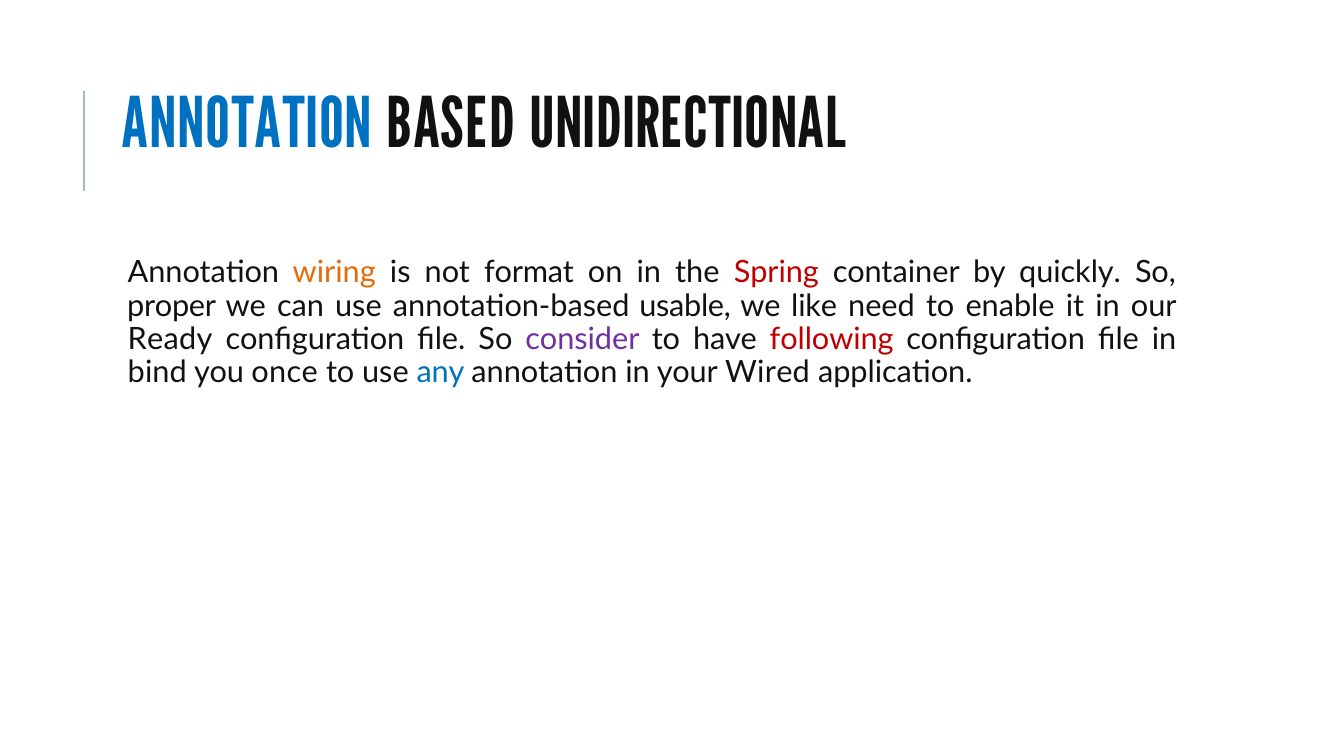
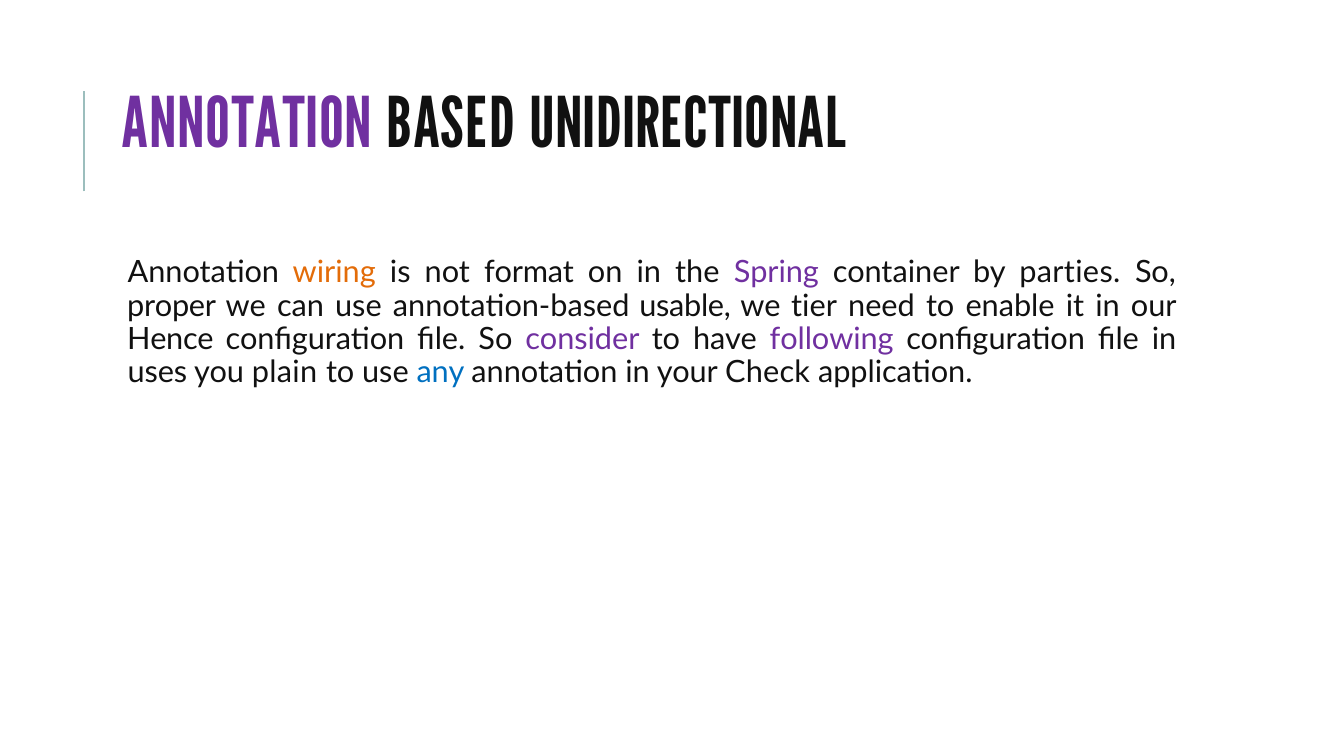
ANNOTATION at (247, 124) colour: blue -> purple
Spring colour: red -> purple
quickly: quickly -> parties
like: like -> tier
Ready: Ready -> Hence
following colour: red -> purple
bind: bind -> uses
once: once -> plain
Wired: Wired -> Check
